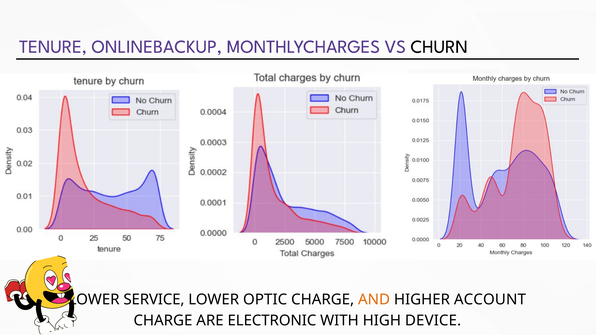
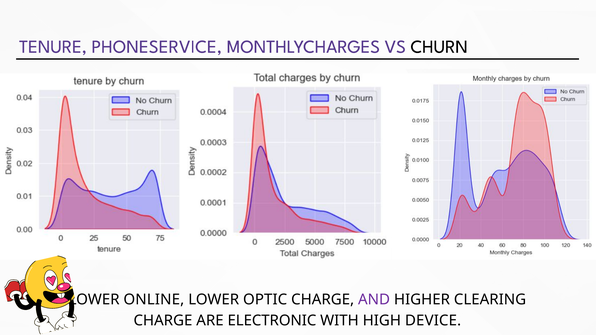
ONLINEBACKUP: ONLINEBACKUP -> PHONESERVICE
SERVICE: SERVICE -> ONLINE
AND colour: orange -> purple
ACCOUNT: ACCOUNT -> CLEARING
